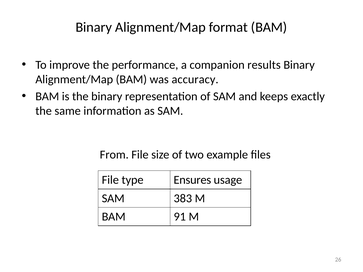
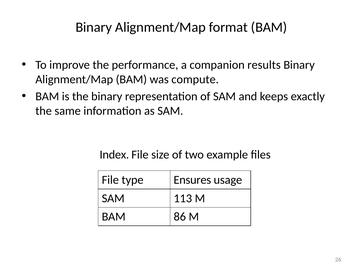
accuracy: accuracy -> compute
From: From -> Index
383: 383 -> 113
91: 91 -> 86
